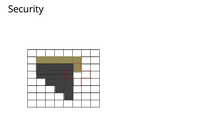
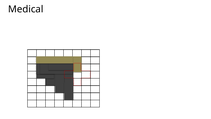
Security: Security -> Medical
